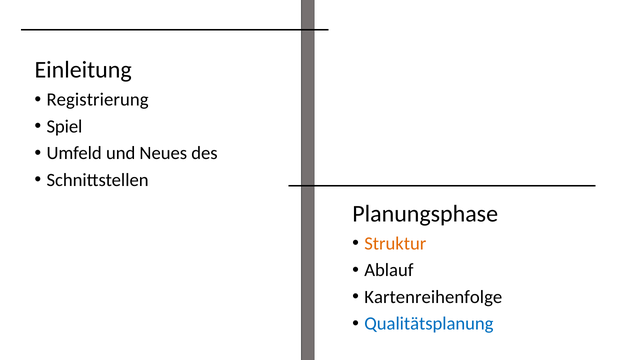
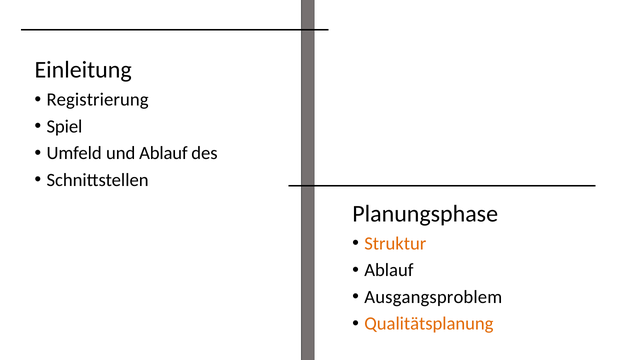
und Neues: Neues -> Ablauf
Kartenreihenfolge: Kartenreihenfolge -> Ausgangsproblem
Qualitätsplanung colour: blue -> orange
